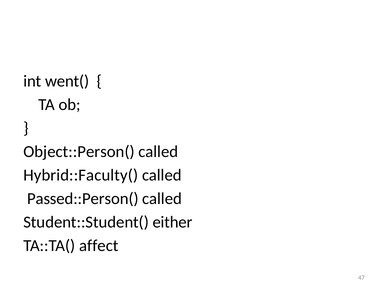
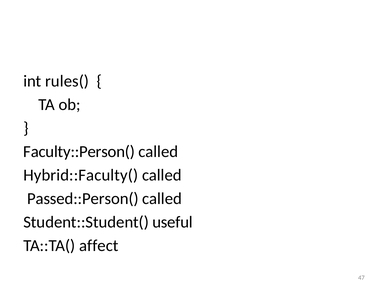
went(: went( -> rules(
Object::Person(: Object::Person( -> Faculty::Person(
either: either -> useful
